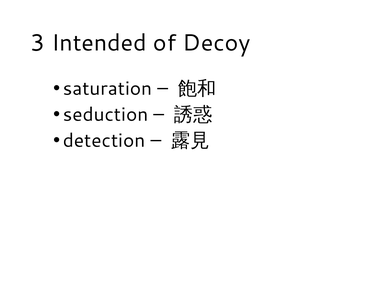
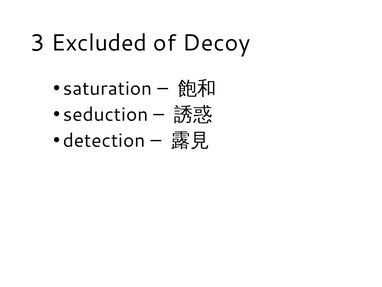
Intended: Intended -> Excluded
